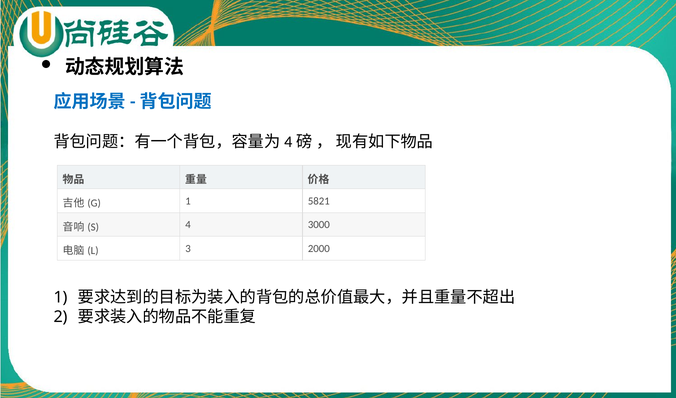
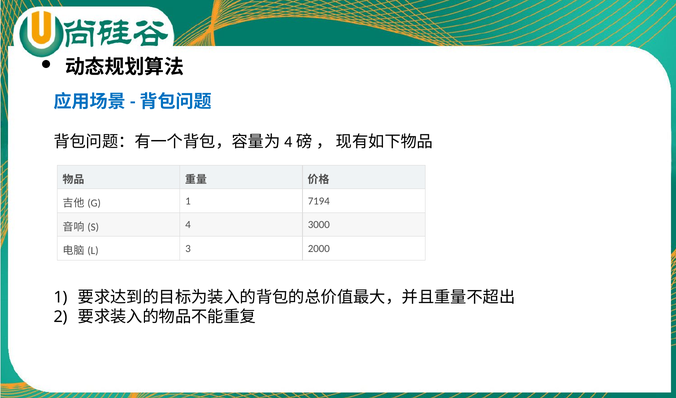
5821: 5821 -> 7194
